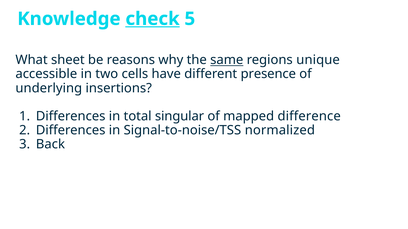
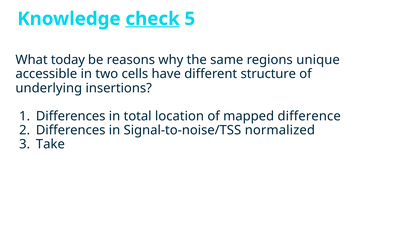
sheet: sheet -> today
same underline: present -> none
presence: presence -> structure
singular: singular -> location
Back: Back -> Take
